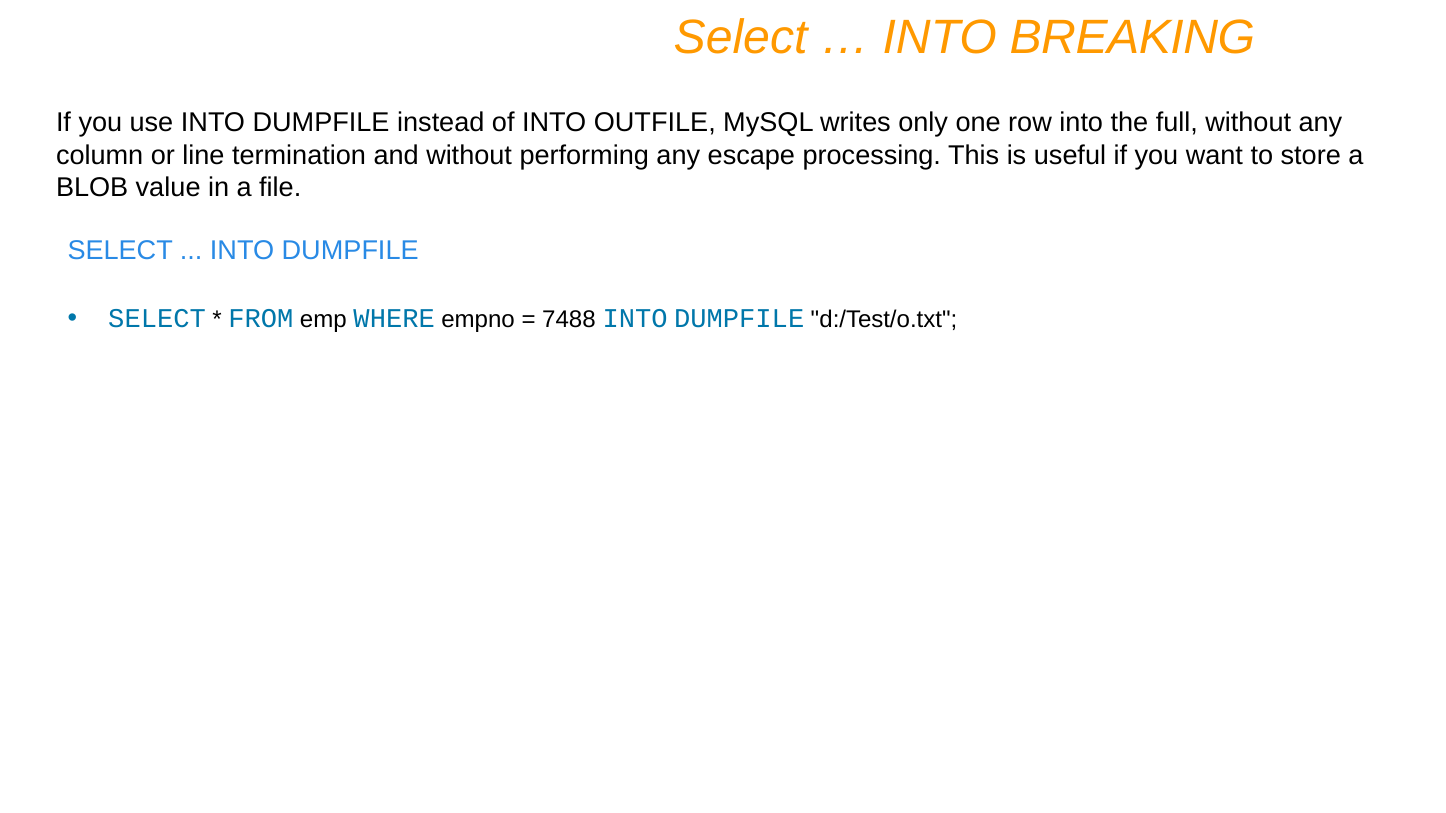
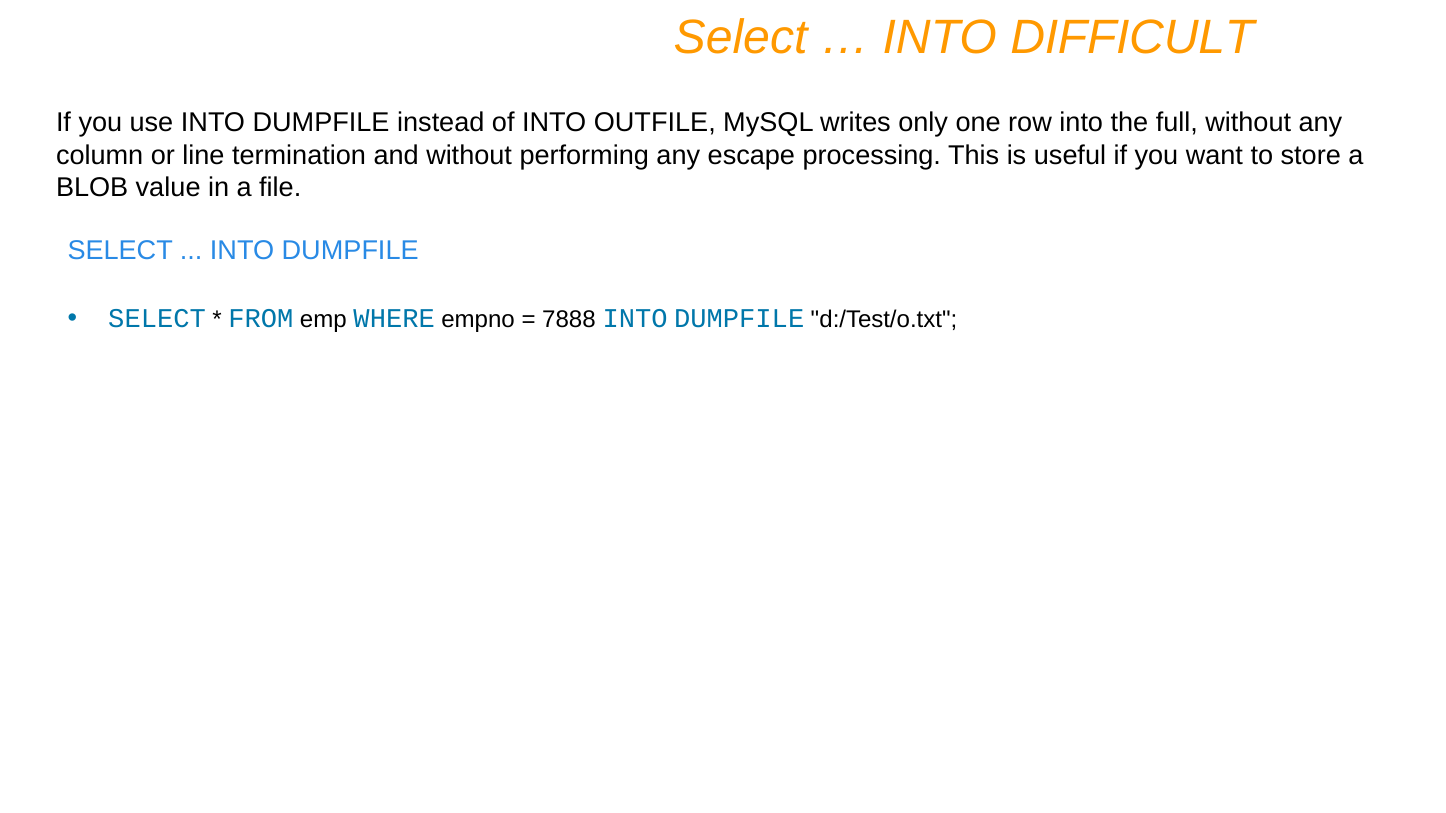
BREAKING: BREAKING -> DIFFICULT
7488: 7488 -> 7888
